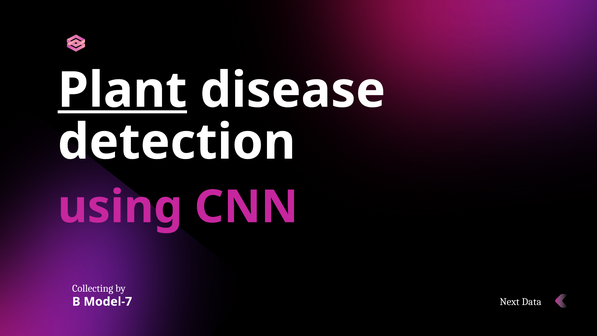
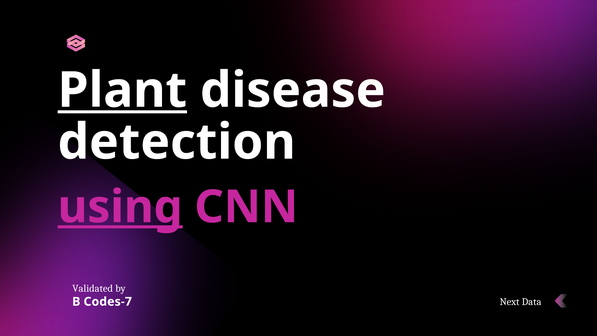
using underline: none -> present
Collecting: Collecting -> Validated
Model-7: Model-7 -> Codes-7
